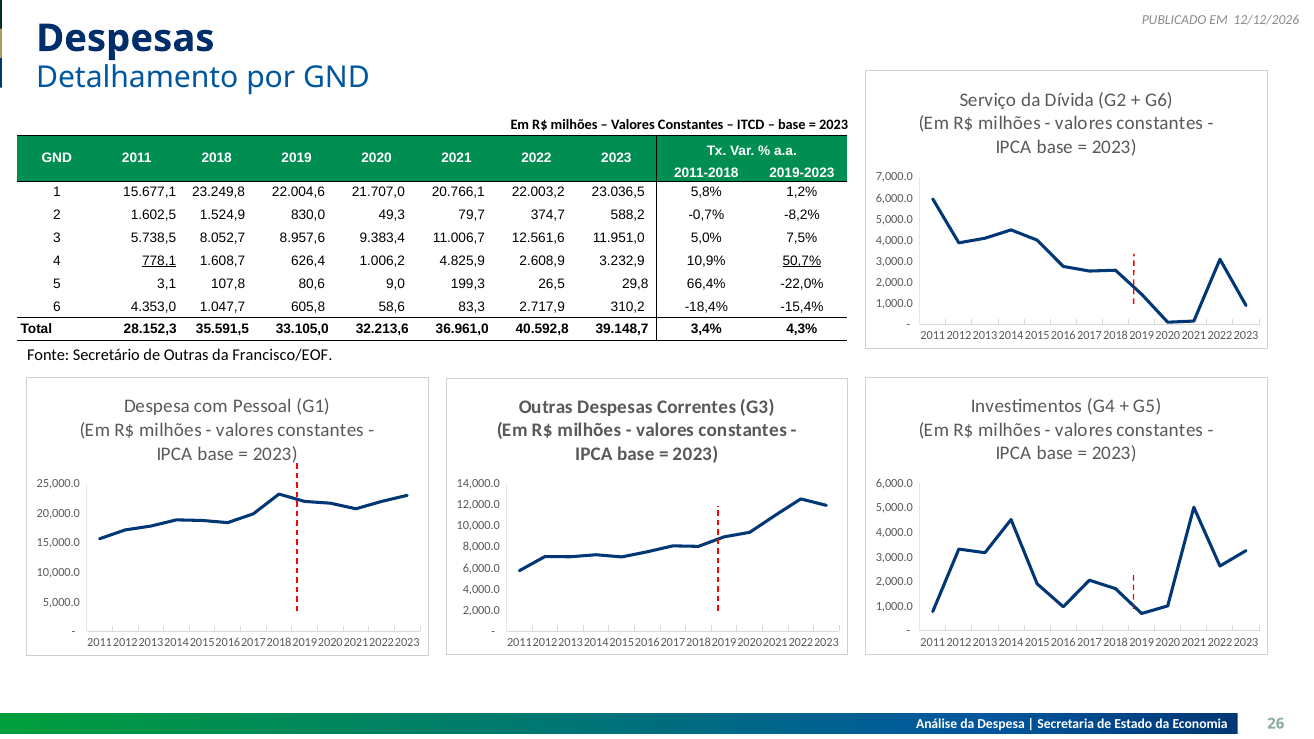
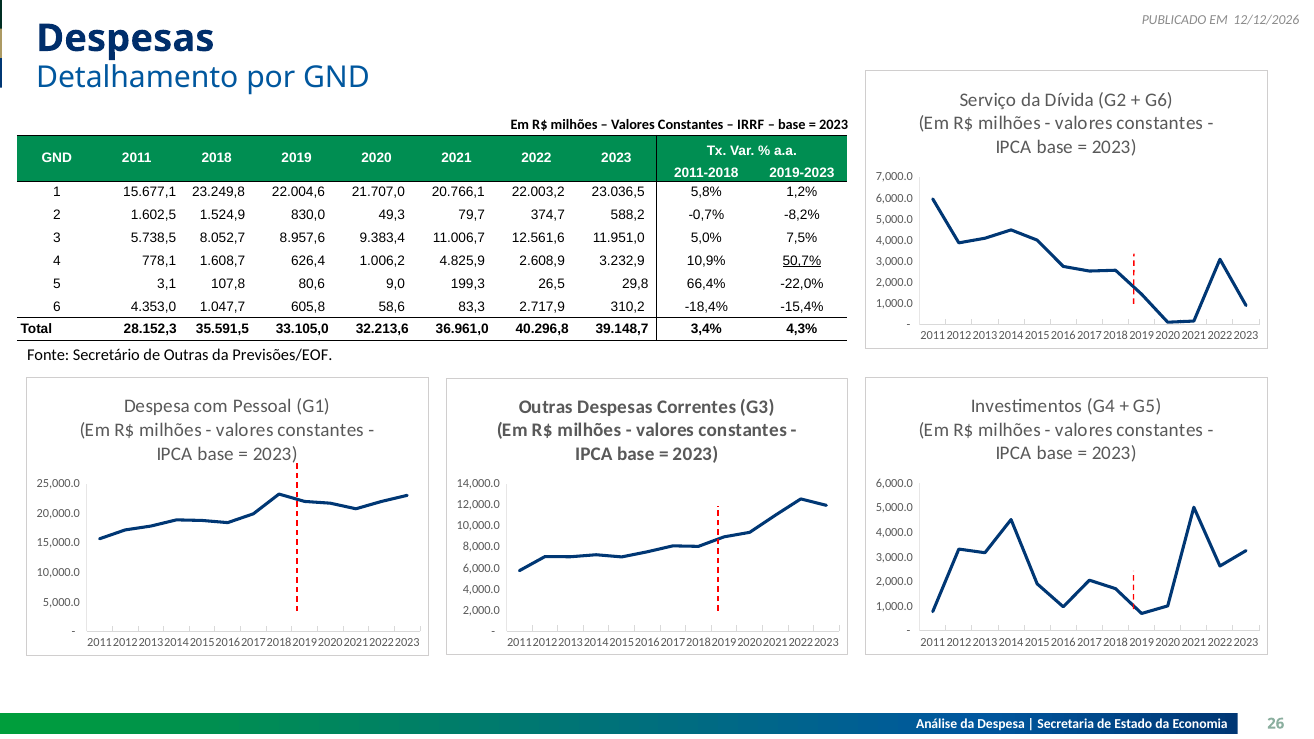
ITCD: ITCD -> IRRF
778,1 underline: present -> none
40.592,8: 40.592,8 -> 40.296,8
Francisco/EOF: Francisco/EOF -> Previsões/EOF
